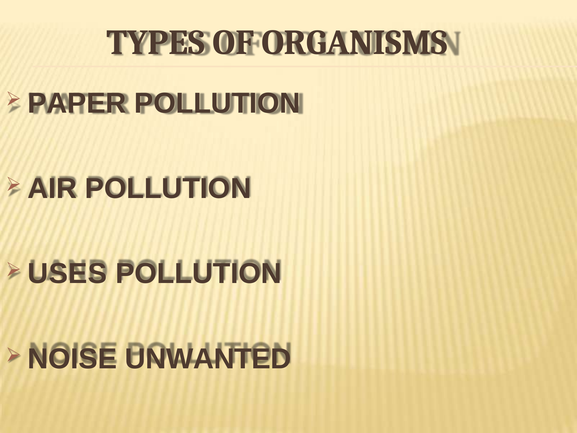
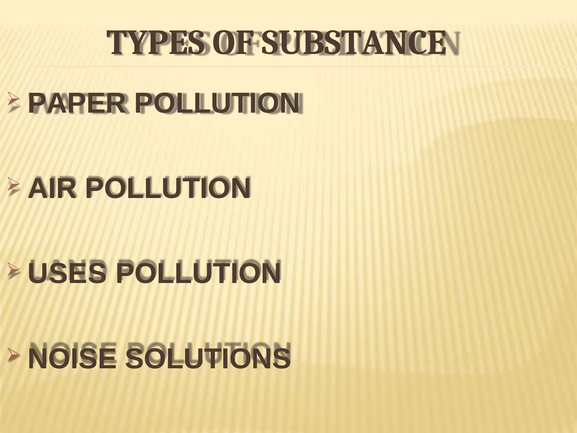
ORGANISMS: ORGANISMS -> SUBSTANCE
UNWANTED: UNWANTED -> SOLUTIONS
